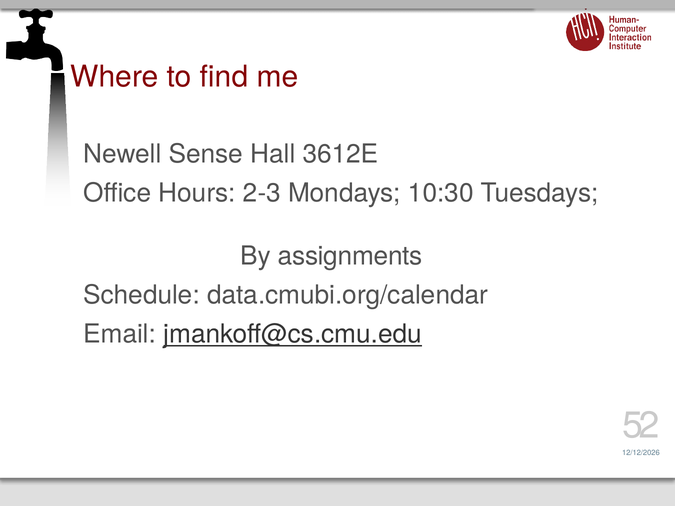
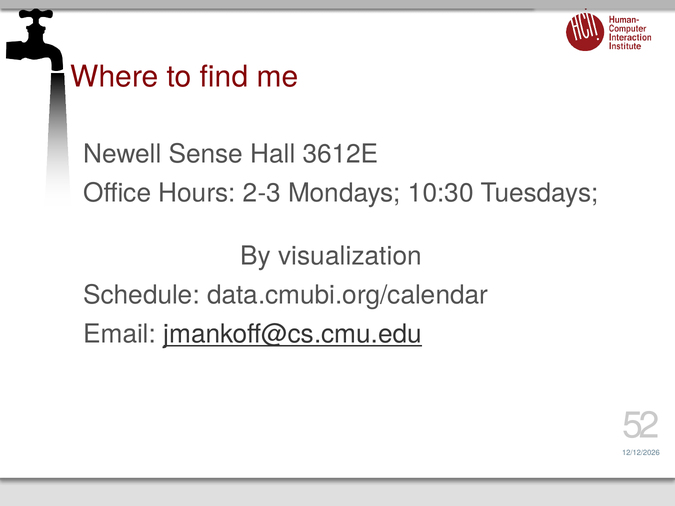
assignments: assignments -> visualization
